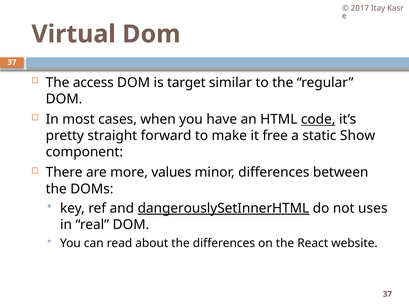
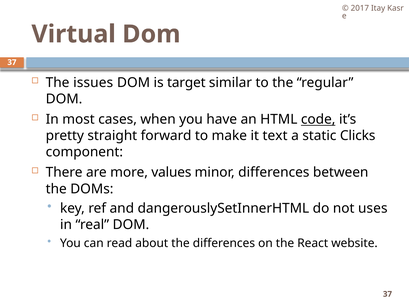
access: access -> issues
free: free -> text
Show: Show -> Clicks
dangerouslySetInnerHTML underline: present -> none
